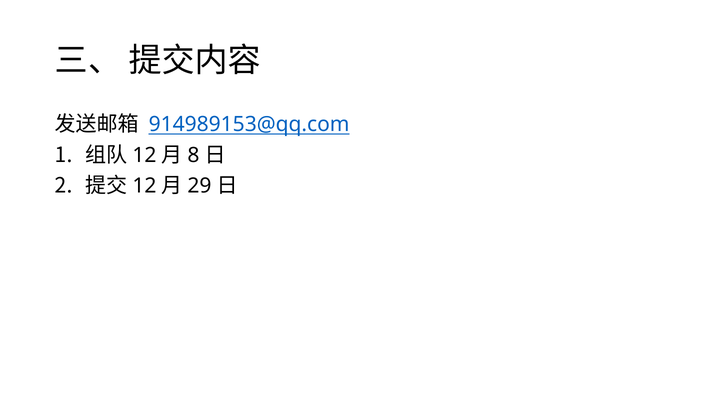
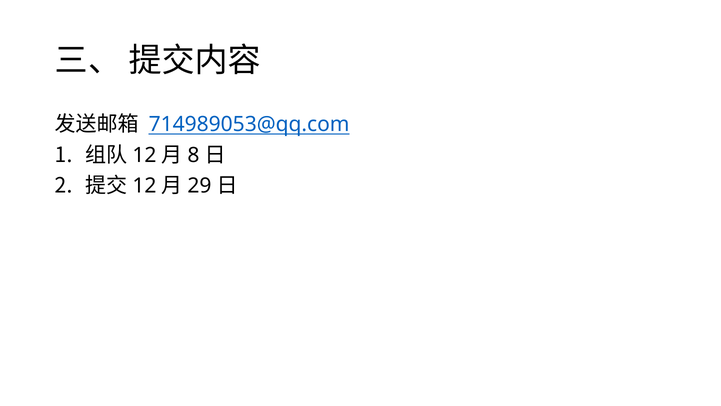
914989153@qq.com: 914989153@qq.com -> 714989053@qq.com
